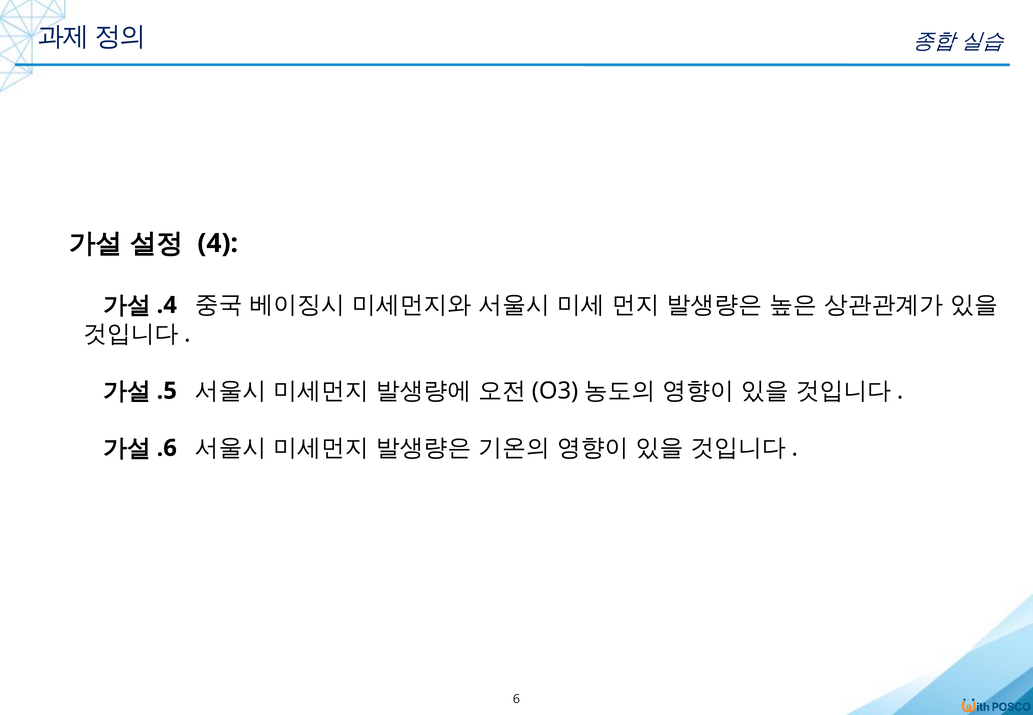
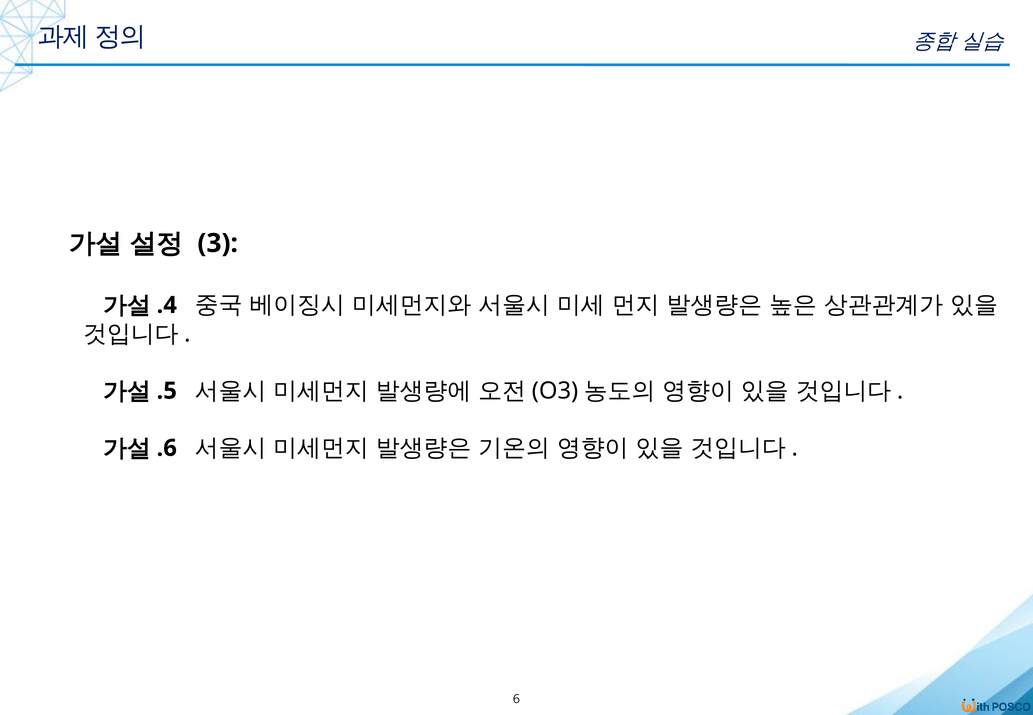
4: 4 -> 3
